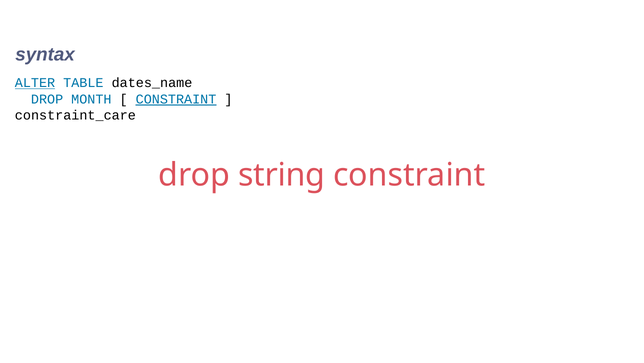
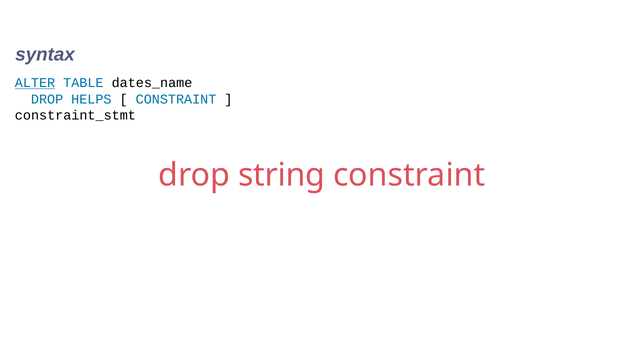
MONTH: MONTH -> HELPS
CONSTRAINT at (176, 99) underline: present -> none
constraint_care: constraint_care -> constraint_stmt
